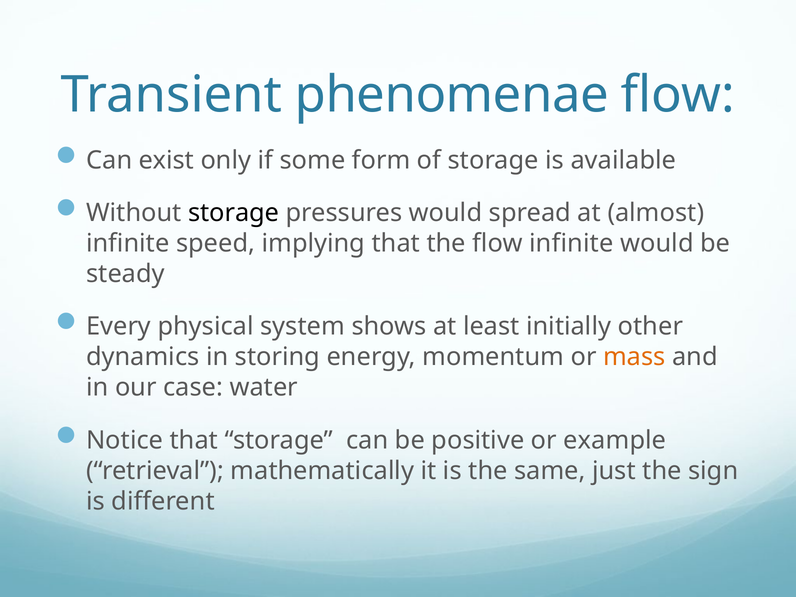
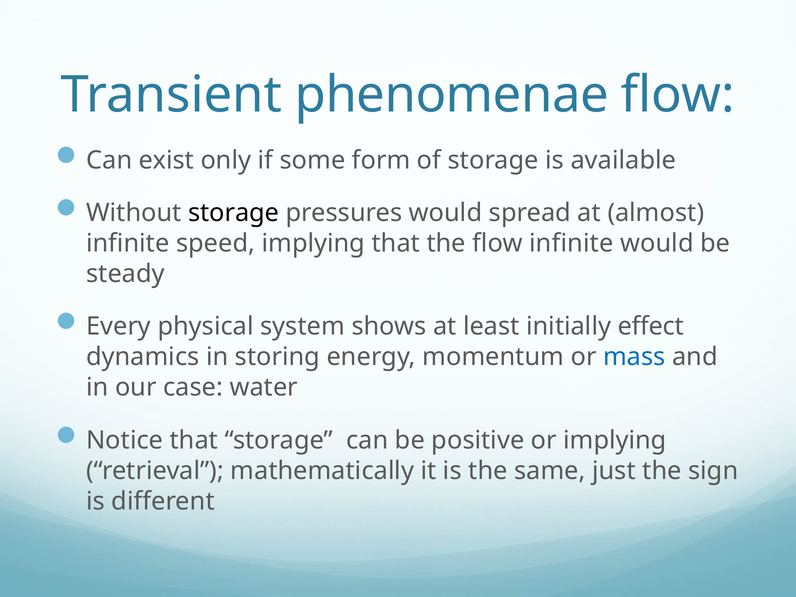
other: other -> effect
mass colour: orange -> blue
or example: example -> implying
